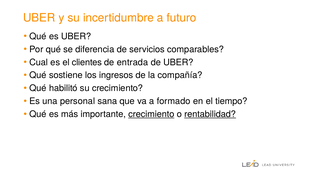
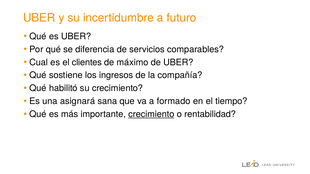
entrada: entrada -> máximo
personal: personal -> asignará
rentabilidad underline: present -> none
